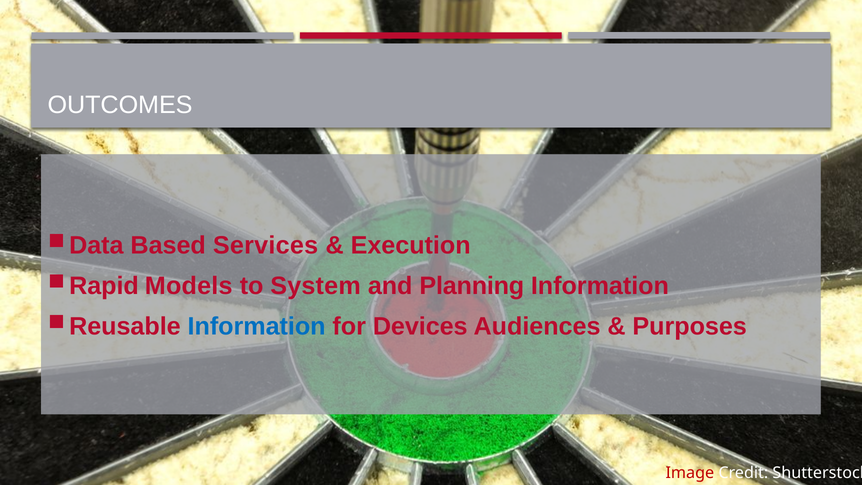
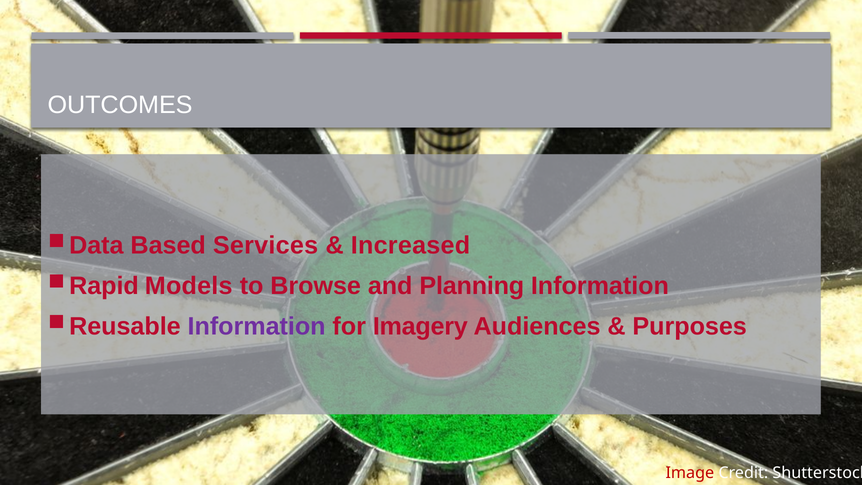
Execution: Execution -> Increased
System: System -> Browse
Information at (257, 326) colour: blue -> purple
Devices: Devices -> Imagery
